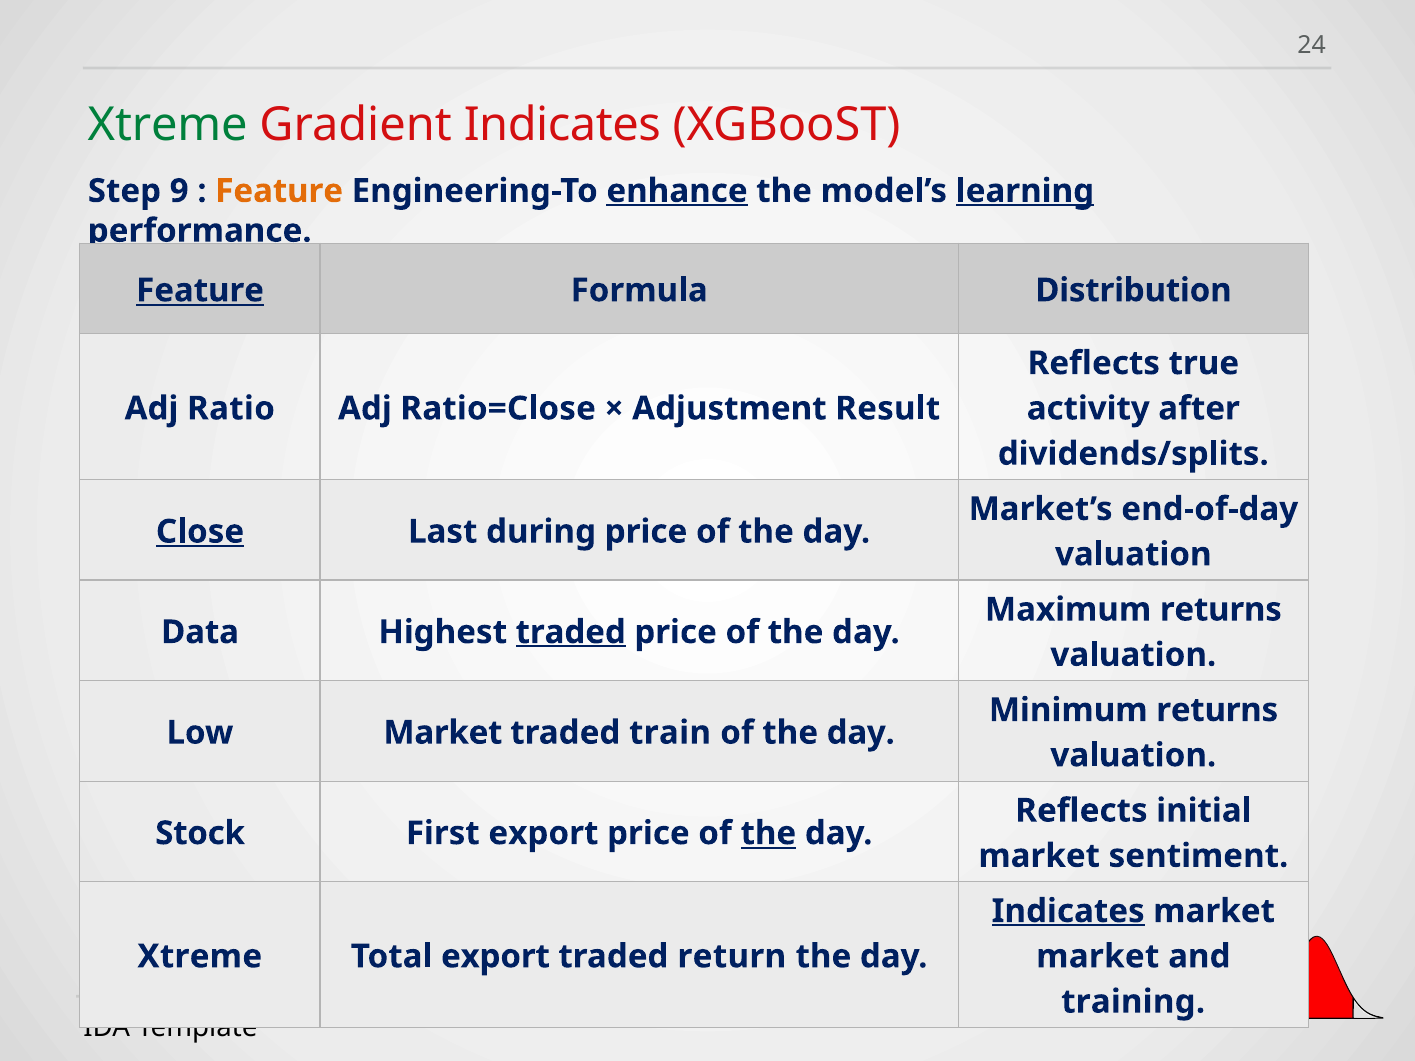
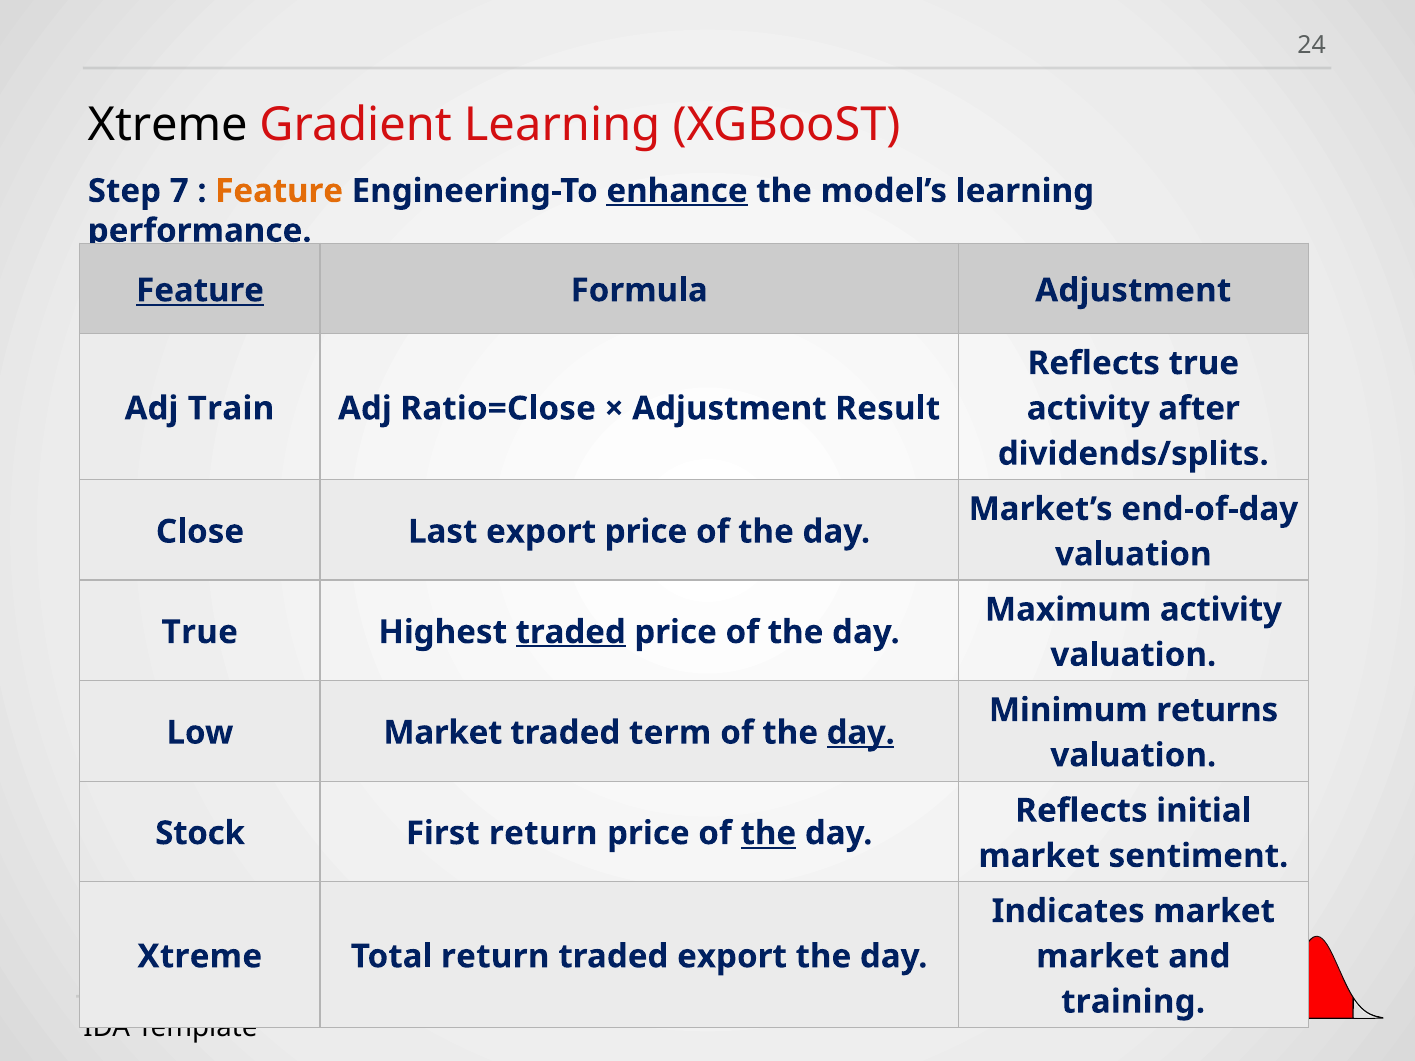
Xtreme at (168, 125) colour: green -> black
Gradient Indicates: Indicates -> Learning
9: 9 -> 7
learning at (1025, 191) underline: present -> none
Formula Distribution: Distribution -> Adjustment
Ratio: Ratio -> Train
Close underline: present -> none
Last during: during -> export
Maximum returns: returns -> activity
Data at (200, 632): Data -> True
train: train -> term
day at (861, 733) underline: none -> present
First export: export -> return
Indicates at (1068, 911) underline: present -> none
Total export: export -> return
traded return: return -> export
